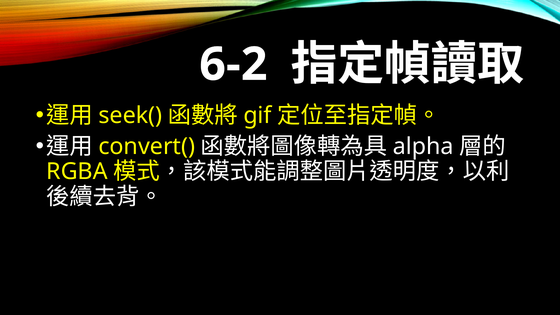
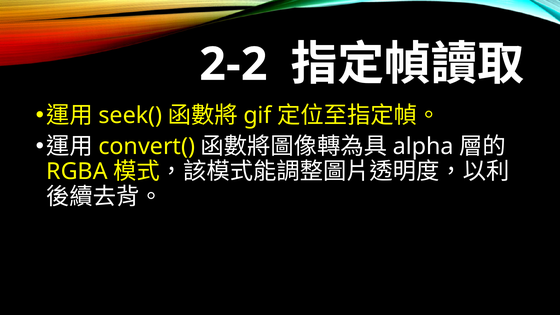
6-2: 6-2 -> 2-2
